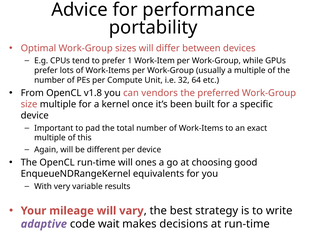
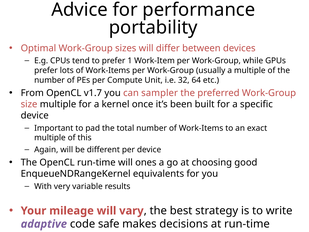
v1.8: v1.8 -> v1.7
vendors: vendors -> sampler
wait: wait -> safe
